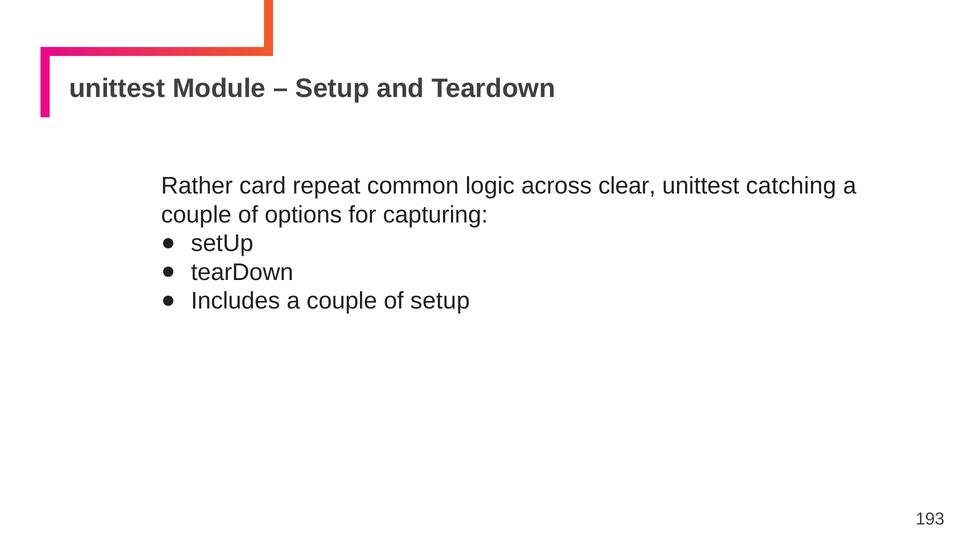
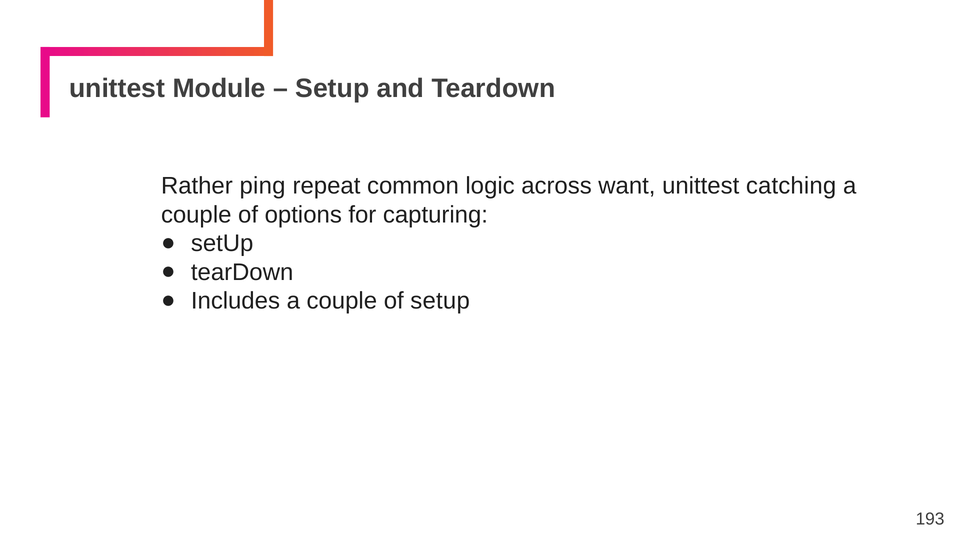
card: card -> ping
clear: clear -> want
